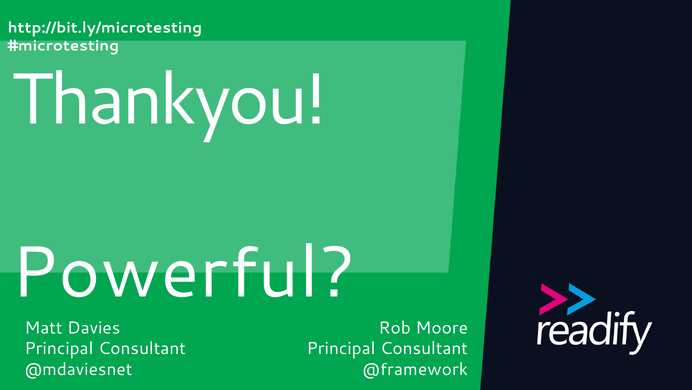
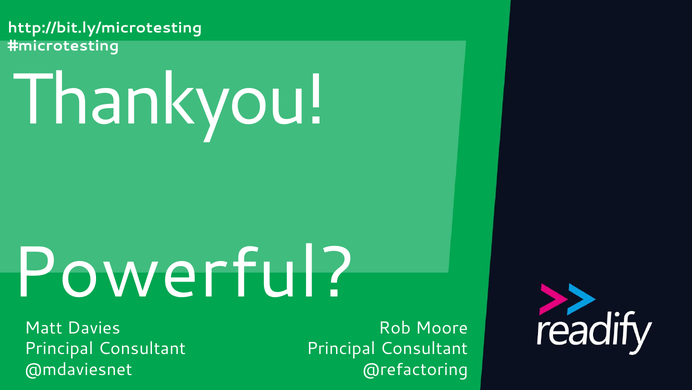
@framework: @framework -> @refactoring
